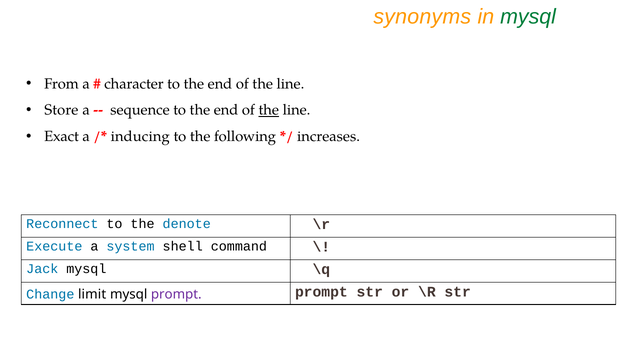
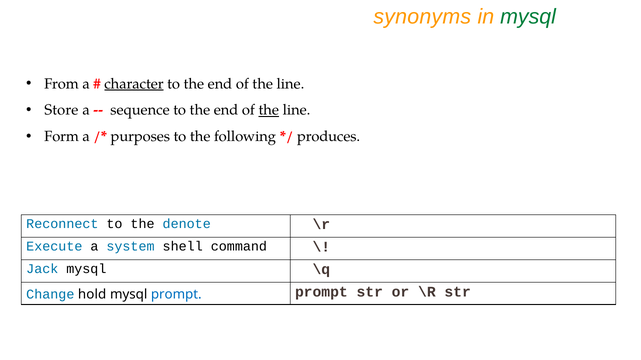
character underline: none -> present
Exact: Exact -> Form
inducing: inducing -> purposes
increases: increases -> produces
limit: limit -> hold
prompt at (176, 295) colour: purple -> blue
